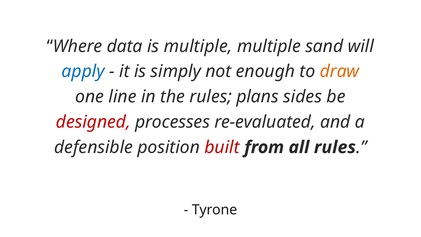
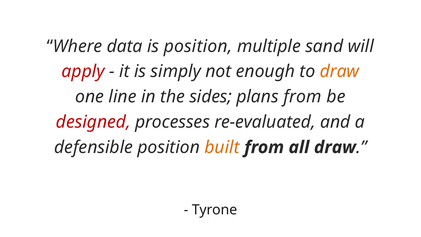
is multiple: multiple -> position
apply colour: blue -> red
the rules: rules -> sides
plans sides: sides -> from
built colour: red -> orange
all rules: rules -> draw
